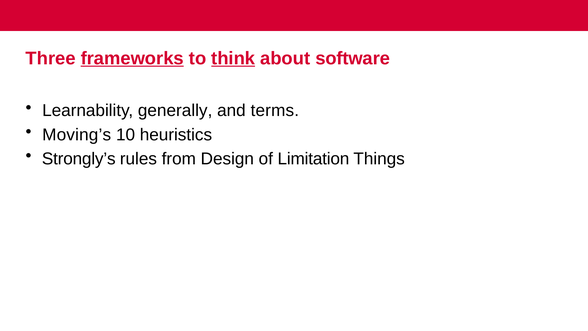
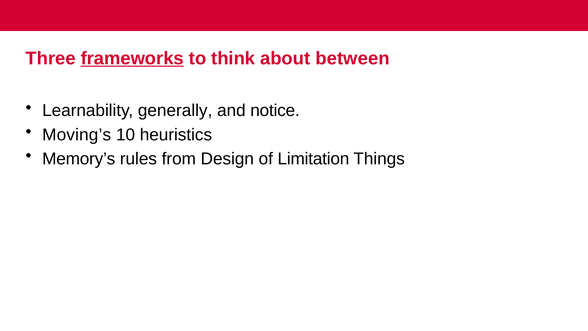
think underline: present -> none
software: software -> between
terms: terms -> notice
Strongly’s: Strongly’s -> Memory’s
